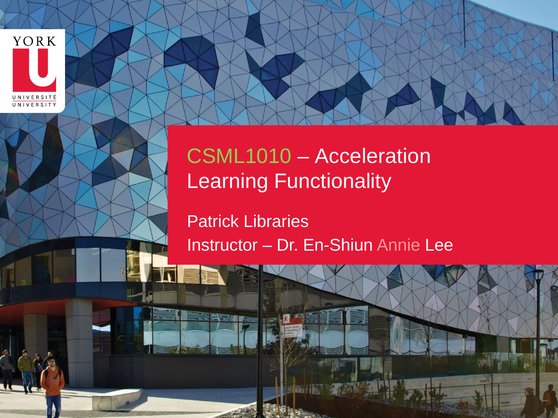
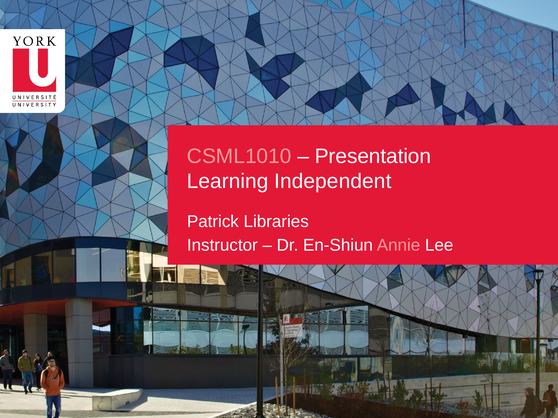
CSML1010 colour: light green -> pink
Acceleration: Acceleration -> Presentation
Functionality: Functionality -> Independent
